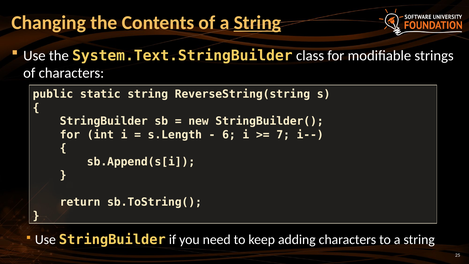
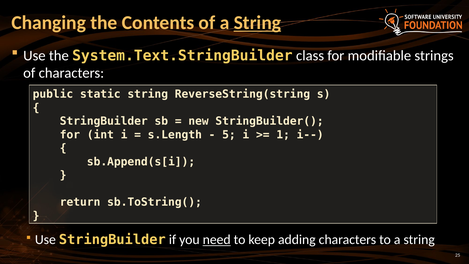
6: 6 -> 5
7: 7 -> 1
need underline: none -> present
